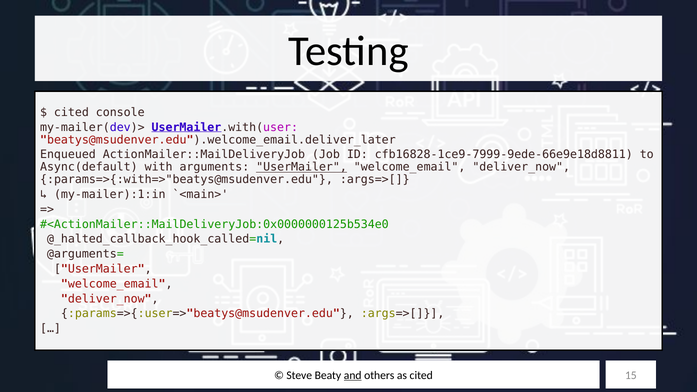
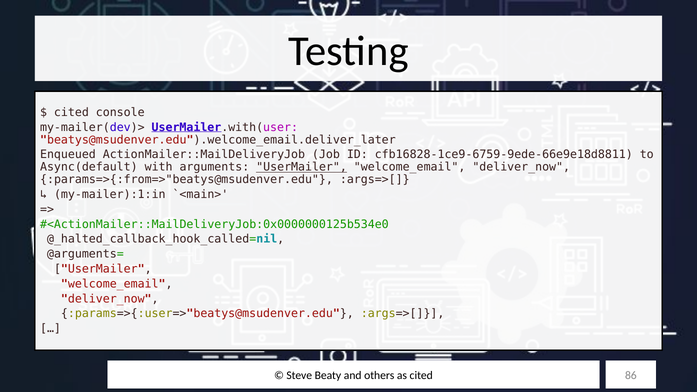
cfb16828-1ce9-7999-9ede-66e9e18d8811: cfb16828-1ce9-7999-9ede-66e9e18d8811 -> cfb16828-1ce9-6759-9ede-66e9e18d8811
:params=>{:with=>"beatys@msudenver.edu: :params=>{:with=>"beatys@msudenver.edu -> :params=>{:from=>"beatys@msudenver.edu
and underline: present -> none
15: 15 -> 86
